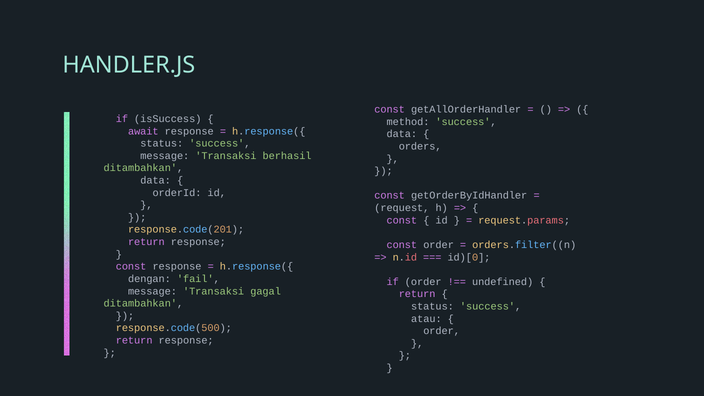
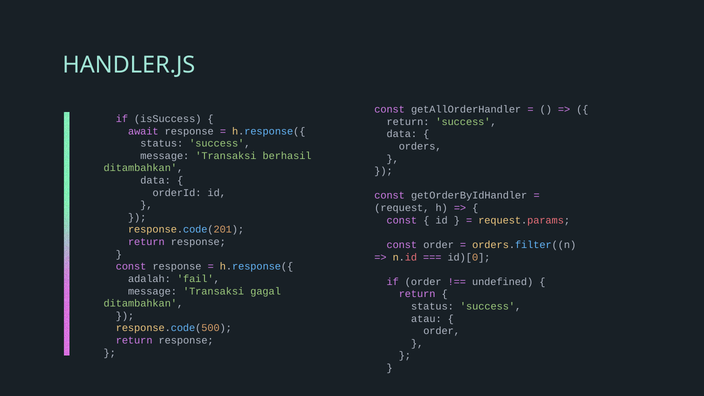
method at (408, 122): method -> return
dengan: dengan -> adalah
